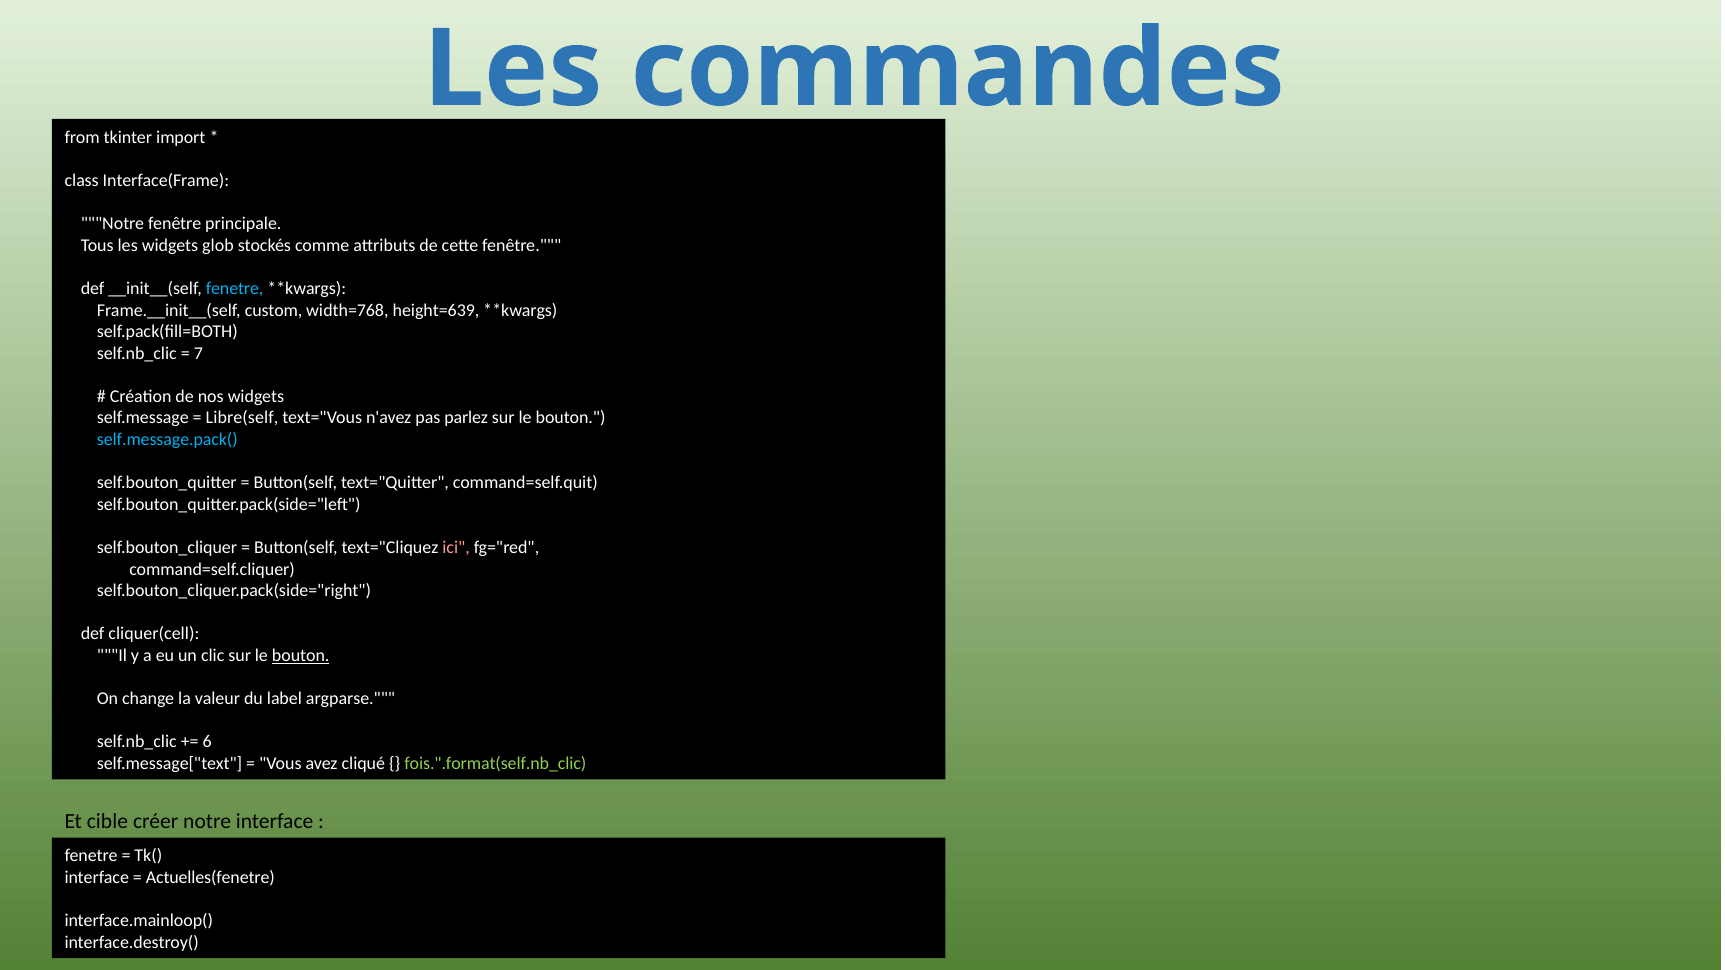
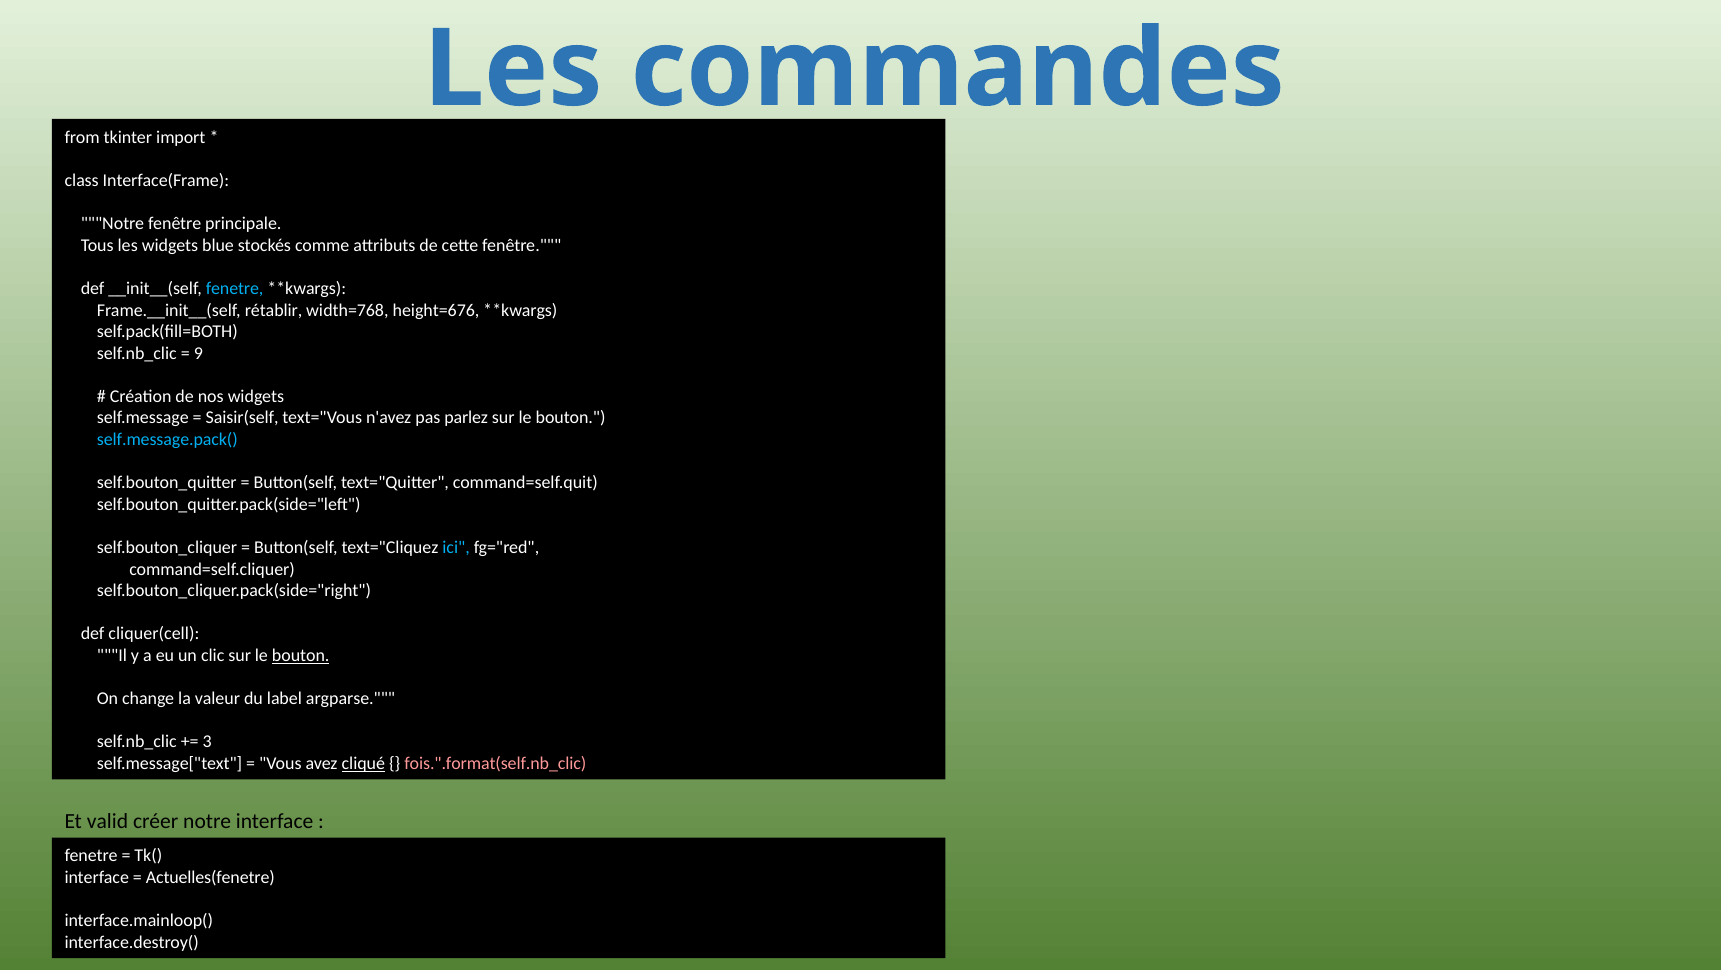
glob: glob -> blue
custom: custom -> rétablir
height=639: height=639 -> height=676
7: 7 -> 9
Libre(self: Libre(self -> Saisir(self
ici colour: pink -> light blue
6: 6 -> 3
cliqué underline: none -> present
fois.".format(self.nb_clic colour: light green -> pink
cible: cible -> valid
